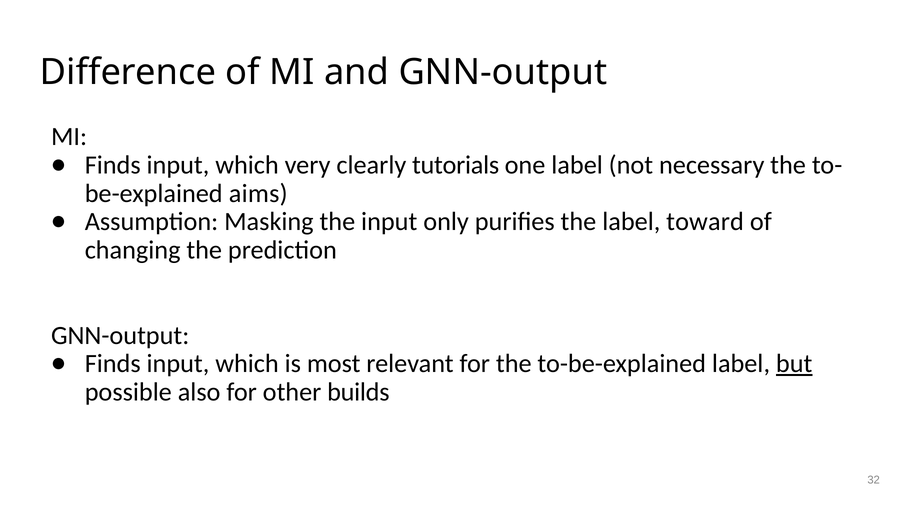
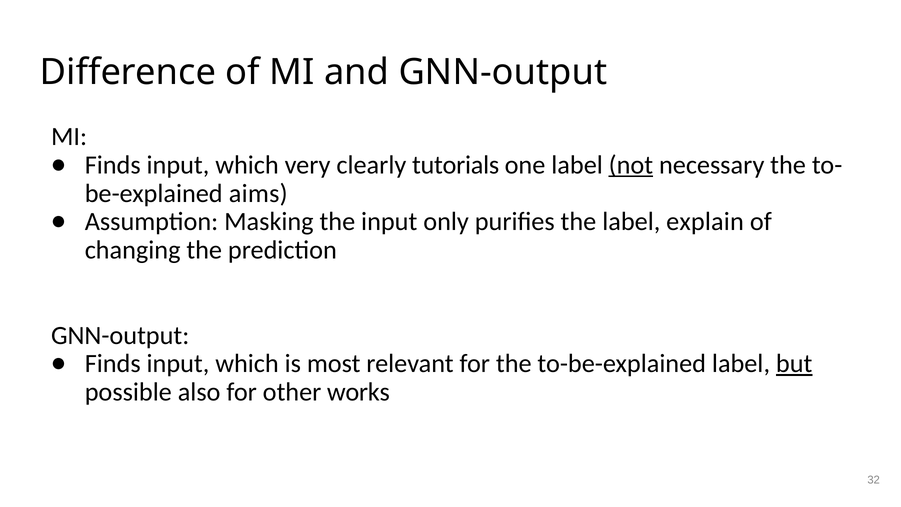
not underline: none -> present
toward: toward -> explain
builds: builds -> works
